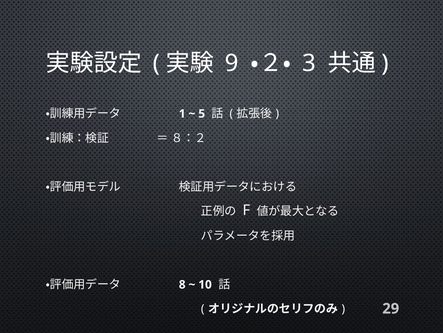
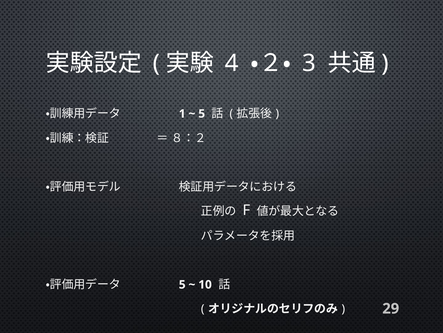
9: 9 -> 4
8 at (182, 284): 8 -> 5
